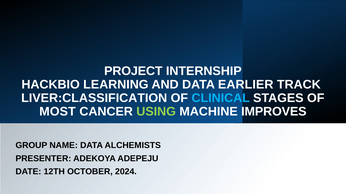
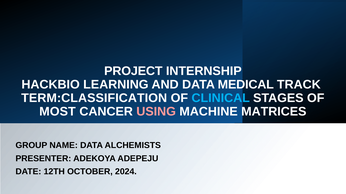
EARLIER: EARLIER -> MEDICAL
LIVER:CLASSIFICATION: LIVER:CLASSIFICATION -> TERM:CLASSIFICATION
USING colour: light green -> pink
IMPROVES: IMPROVES -> MATRICES
